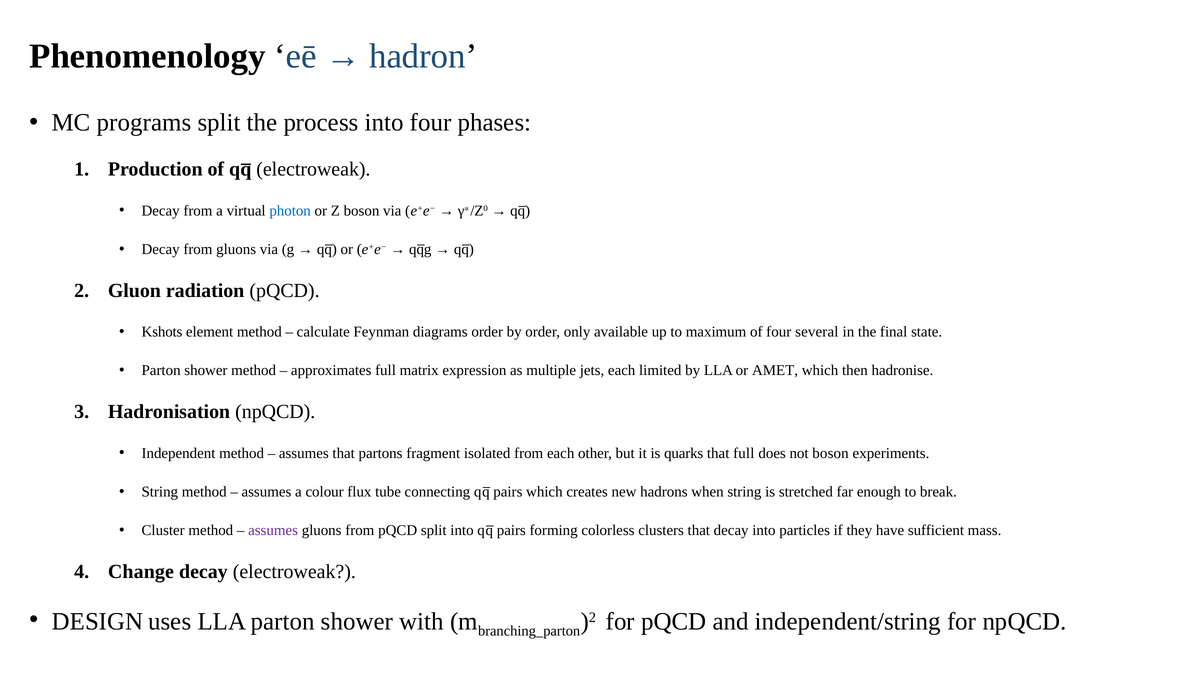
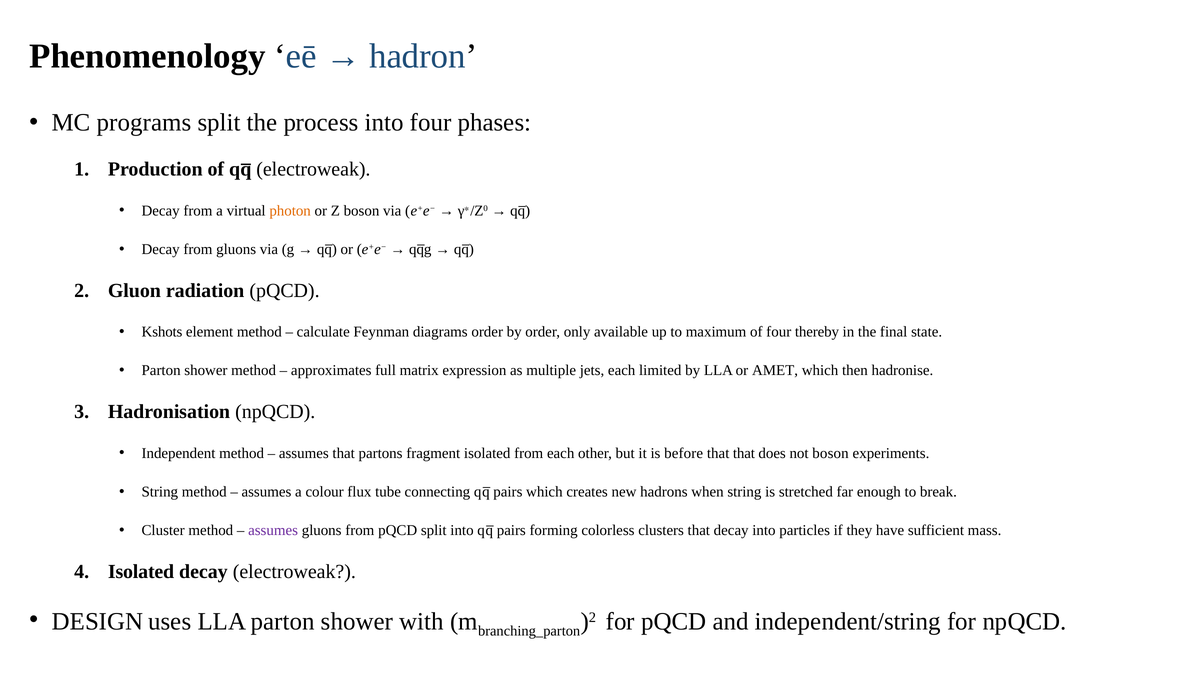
photon colour: blue -> orange
several: several -> thereby
quarks: quarks -> before
that full: full -> that
Change at (141, 571): Change -> Isolated
